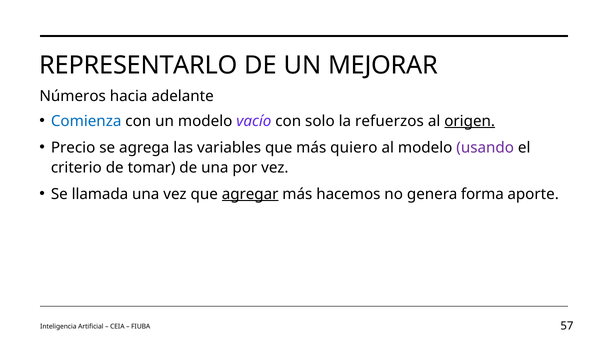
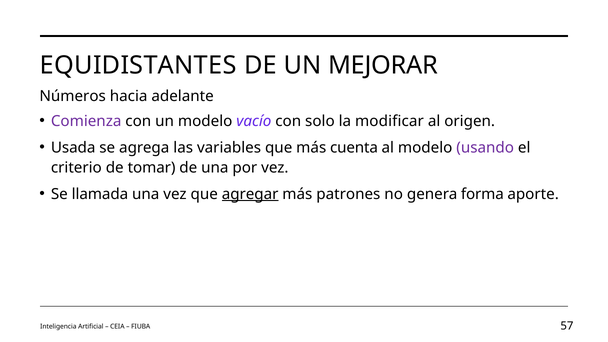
REPRESENTARLO: REPRESENTARLO -> EQUIDISTANTES
Comienza colour: blue -> purple
refuerzos: refuerzos -> modificar
origen underline: present -> none
Precio: Precio -> Usada
quiero: quiero -> cuenta
hacemos: hacemos -> patrones
